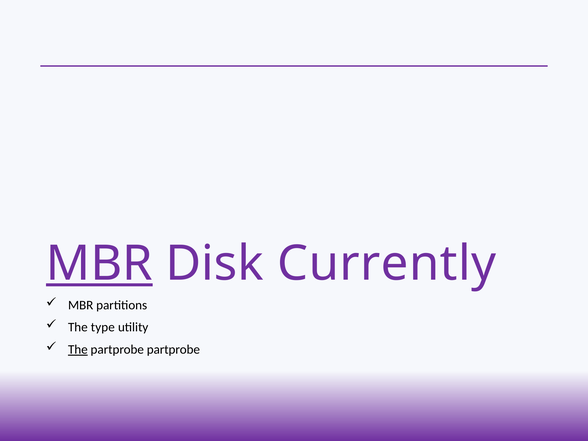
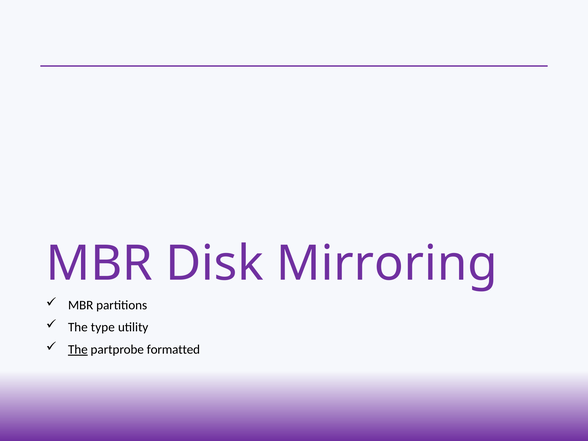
MBR at (99, 264) underline: present -> none
Currently: Currently -> Mirroring
partprobe partprobe: partprobe -> formatted
